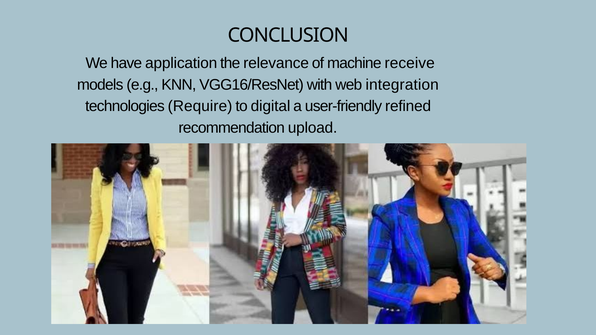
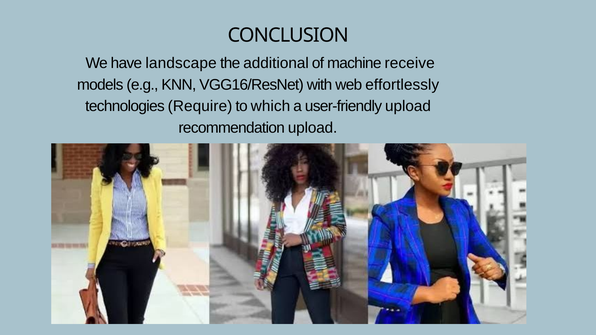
application: application -> landscape
relevance: relevance -> additional
integration: integration -> effortlessly
digital: digital -> which
user-friendly refined: refined -> upload
